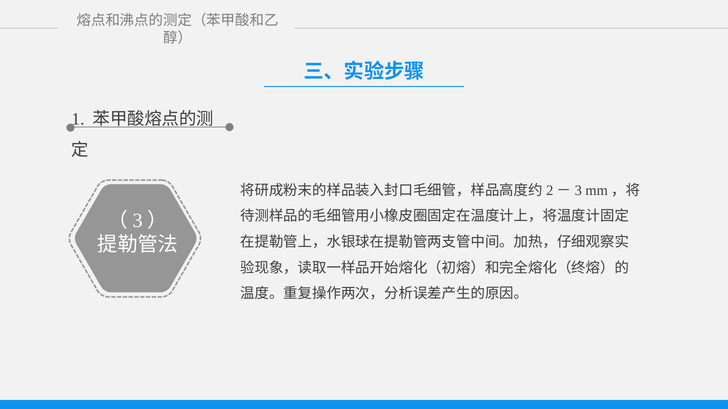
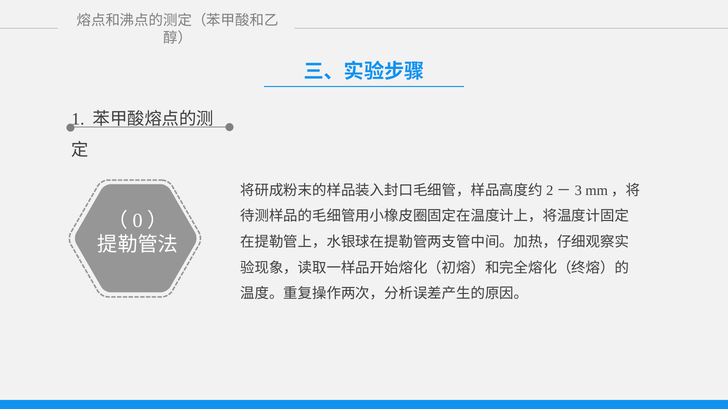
3: 3 -> 0
